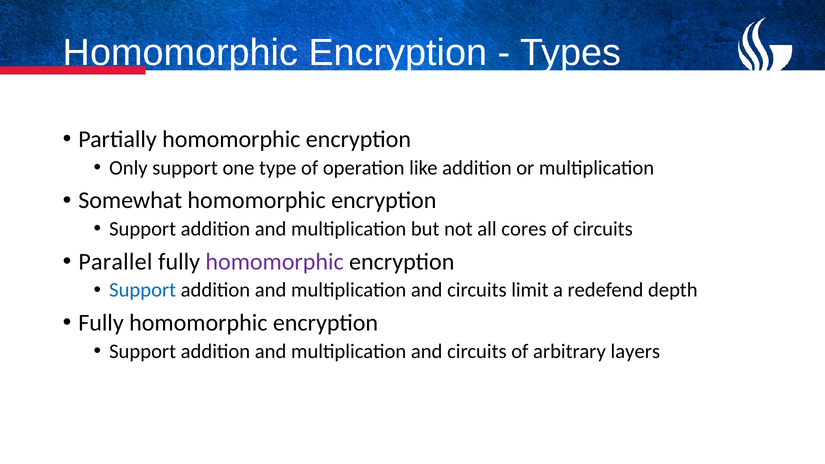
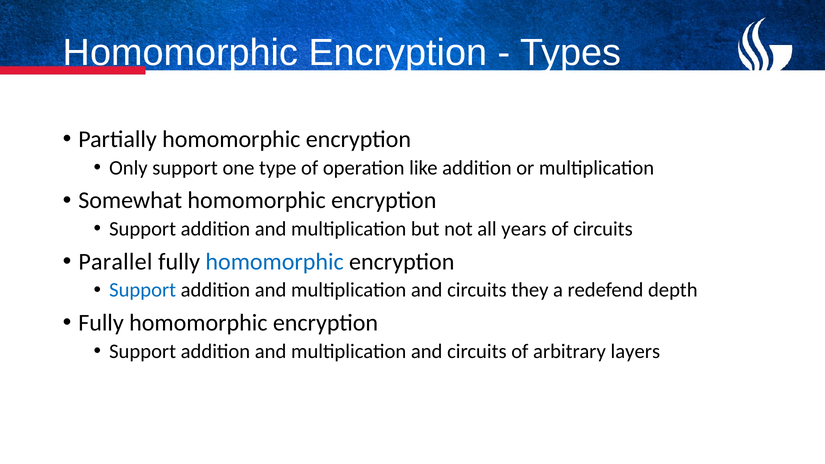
cores: cores -> years
homomorphic at (275, 262) colour: purple -> blue
limit: limit -> they
